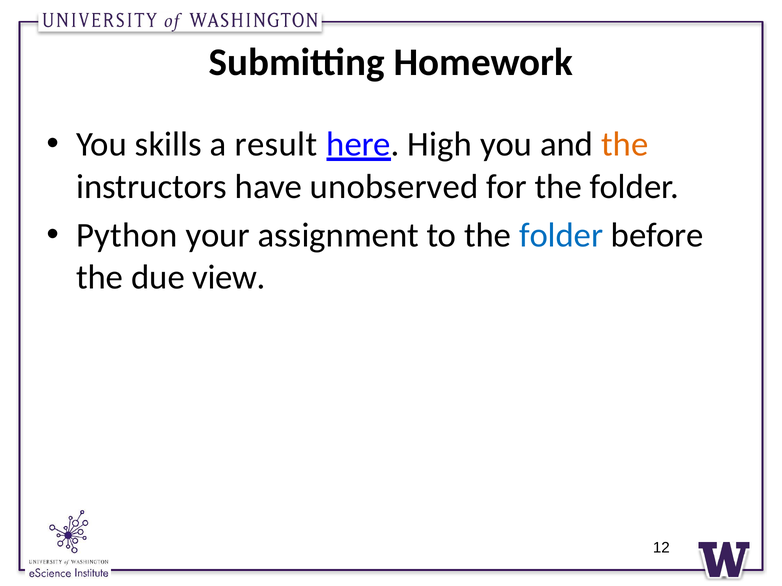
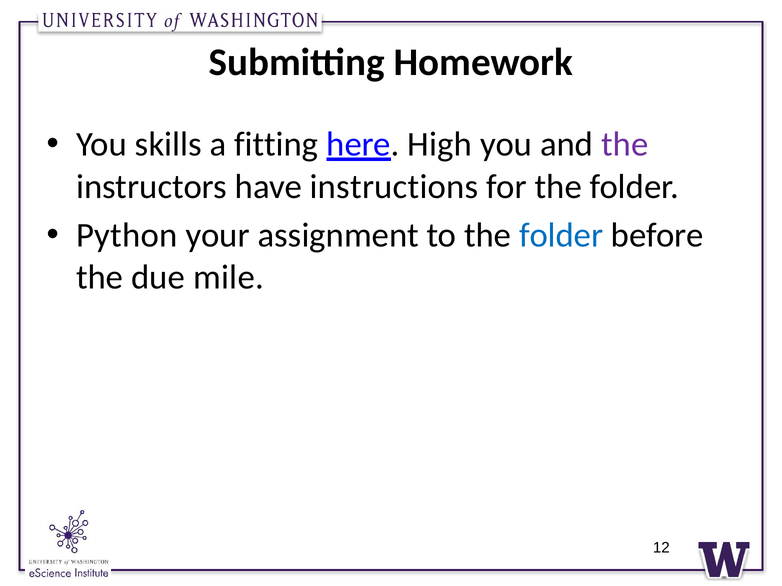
result: result -> fitting
the at (625, 144) colour: orange -> purple
unobserved: unobserved -> instructions
view: view -> mile
